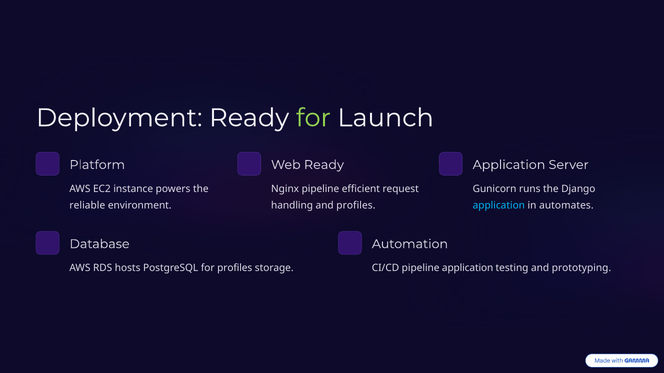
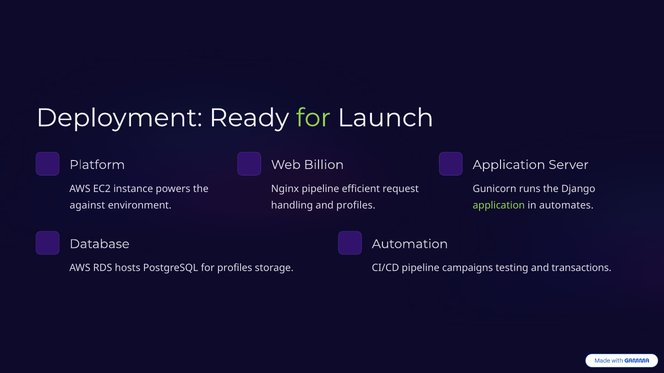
Web Ready: Ready -> Billion
reliable: reliable -> against
application at (499, 206) colour: light blue -> light green
pipeline application: application -> campaigns
prototyping: prototyping -> transactions
